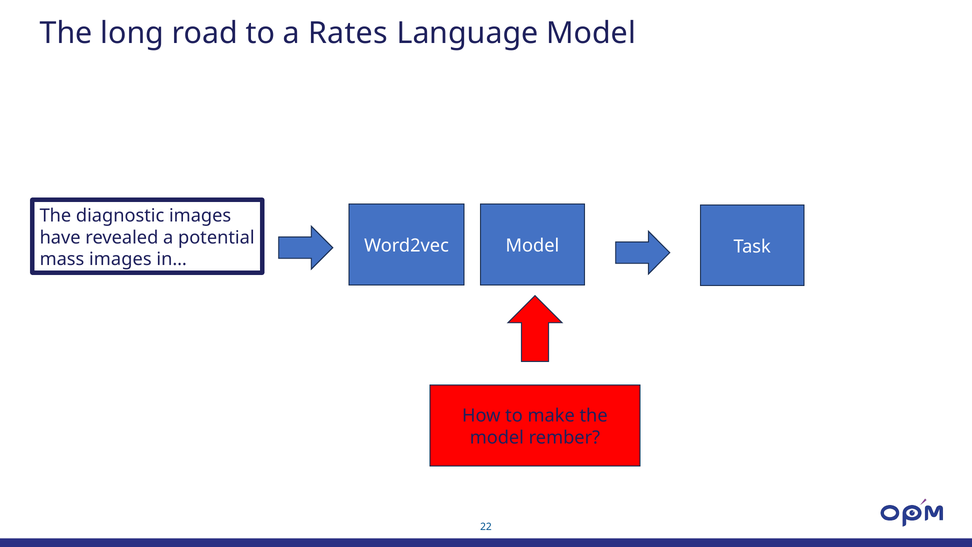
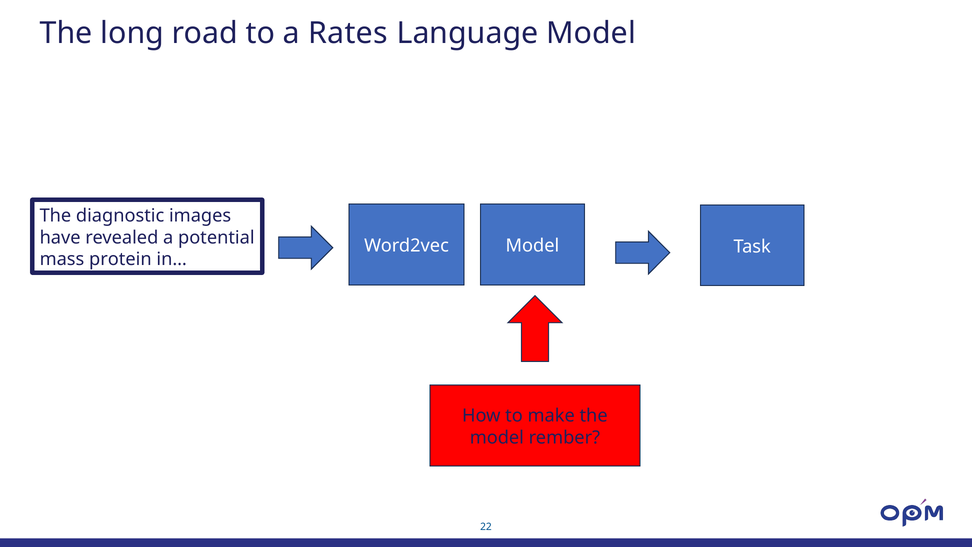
mass images: images -> protein
